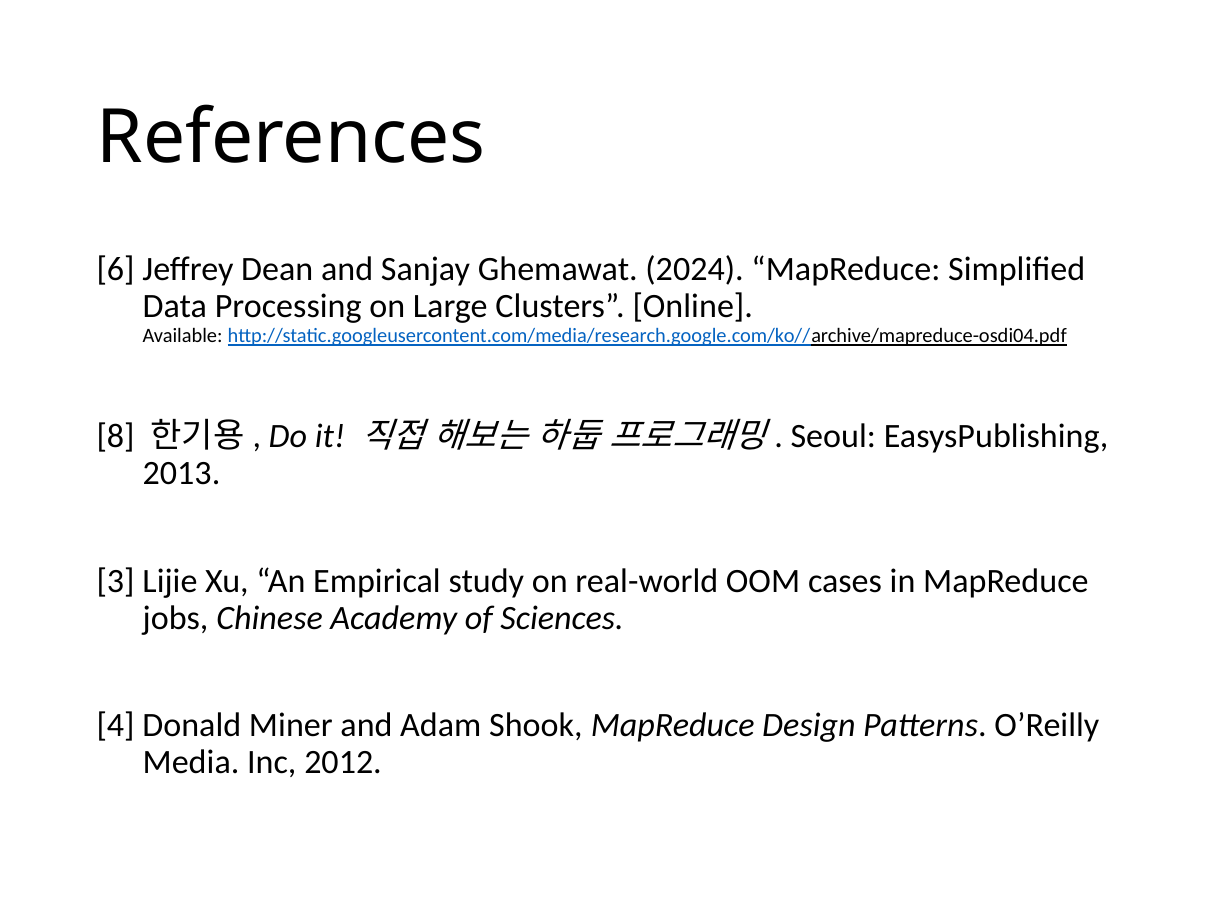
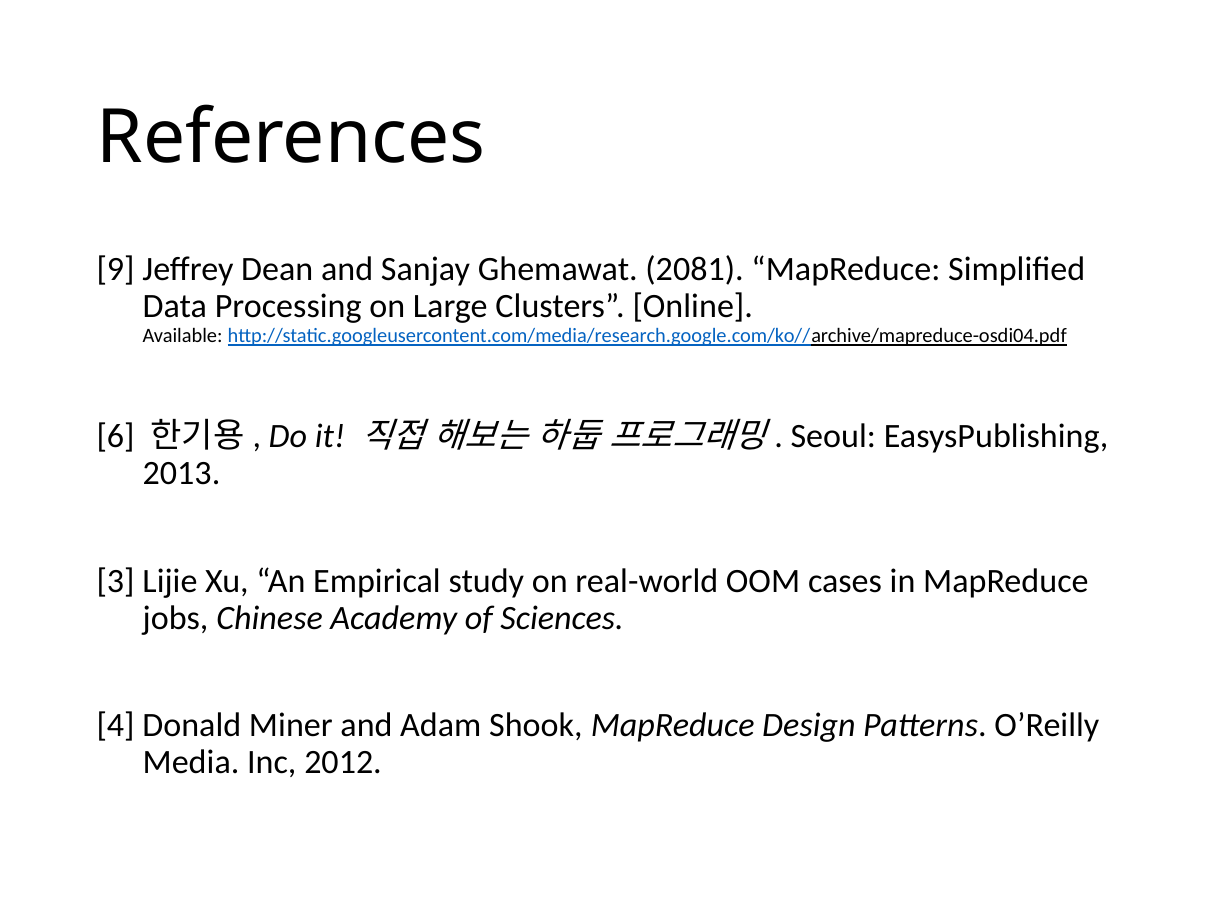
6: 6 -> 9
2024: 2024 -> 2081
8: 8 -> 6
